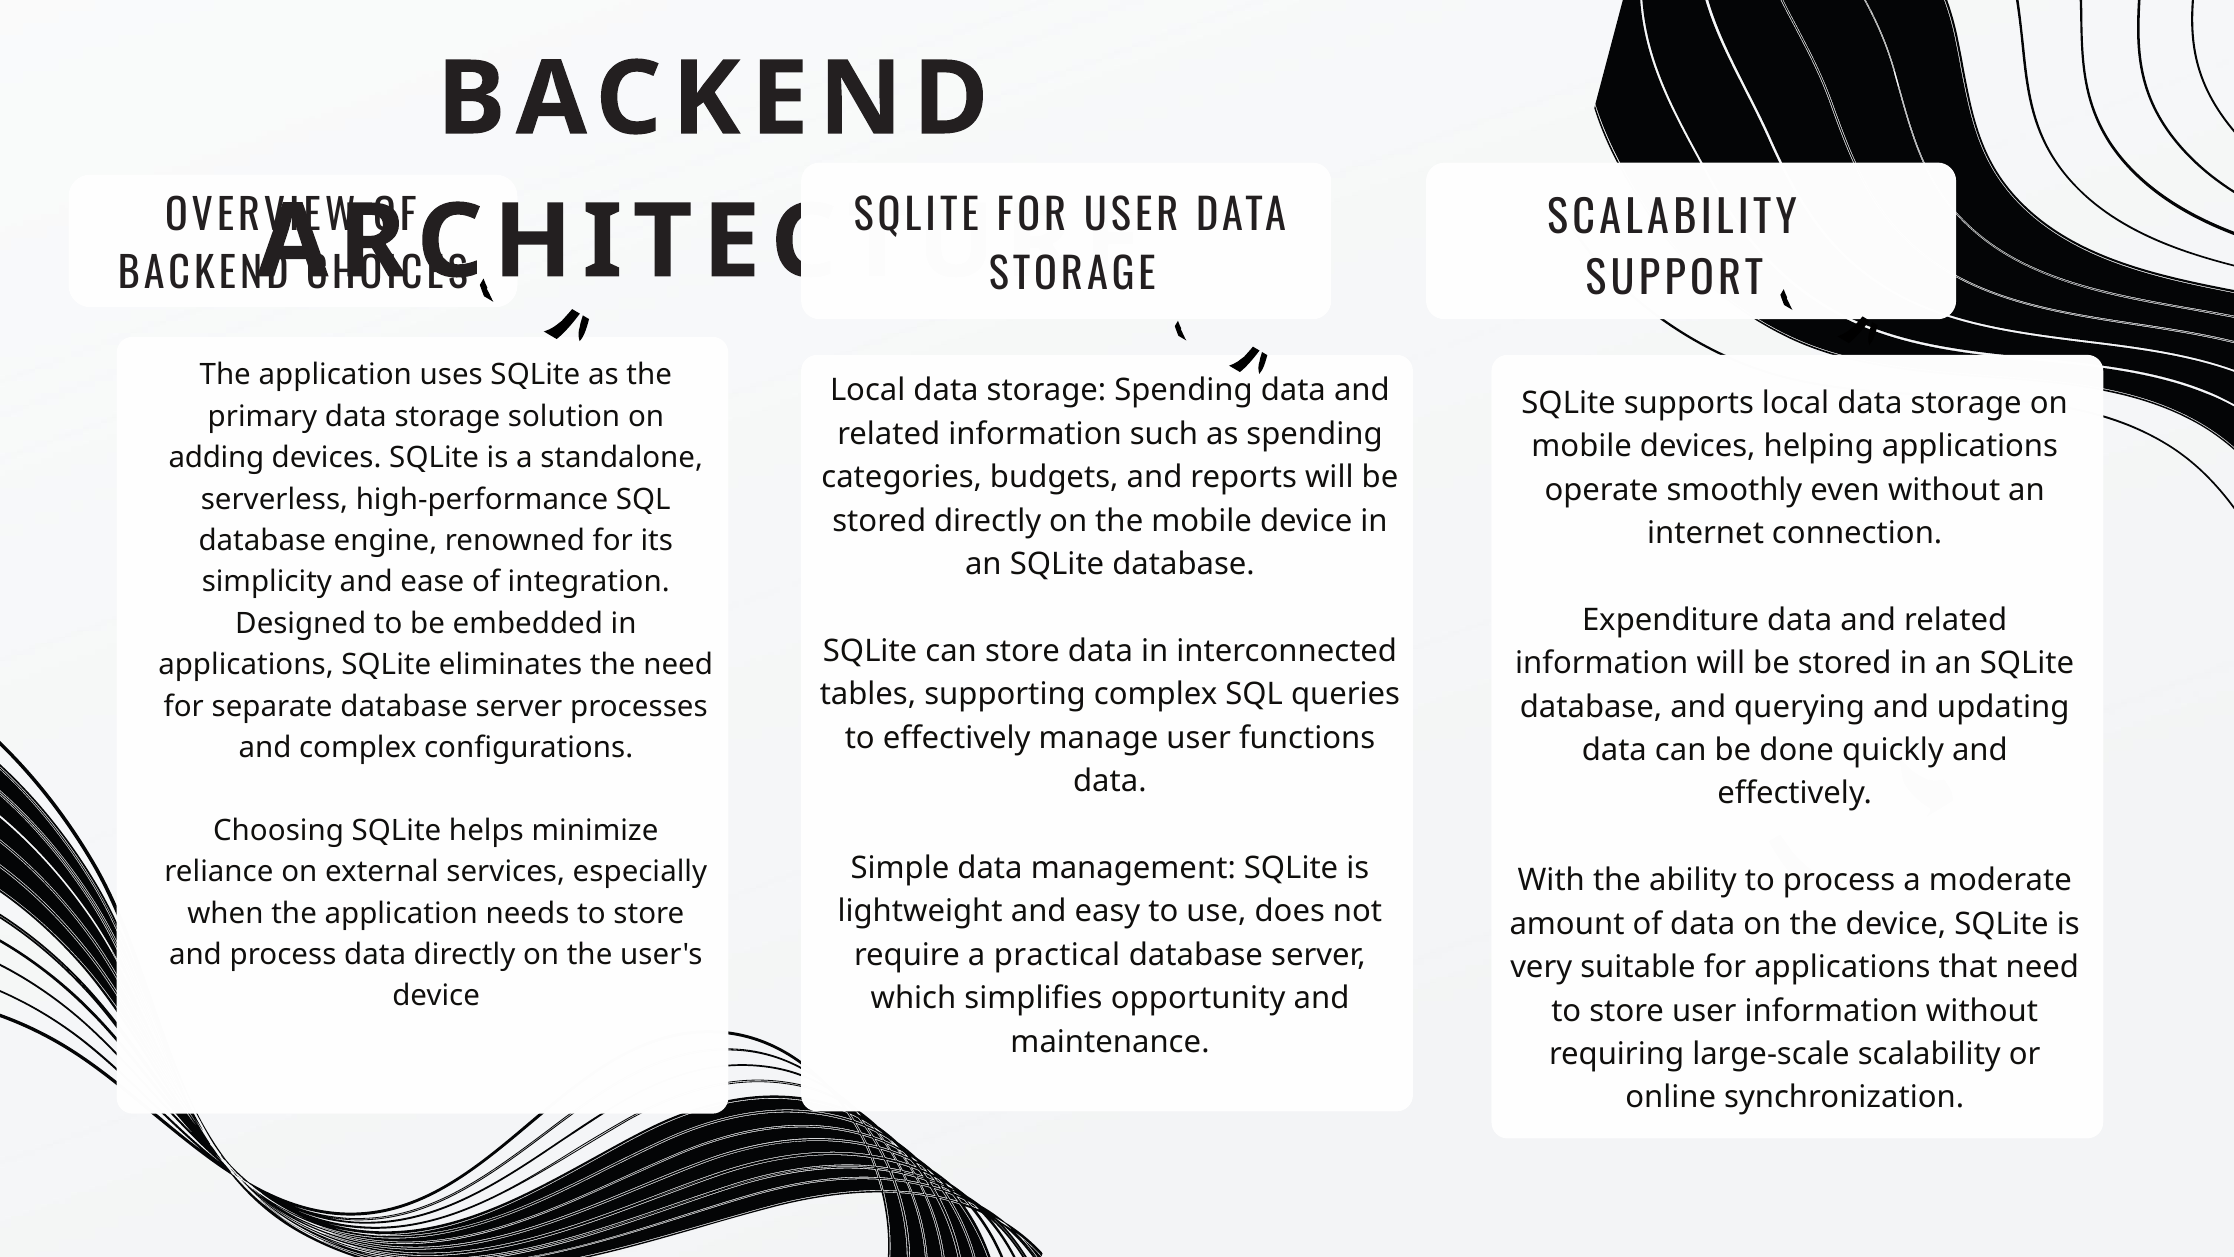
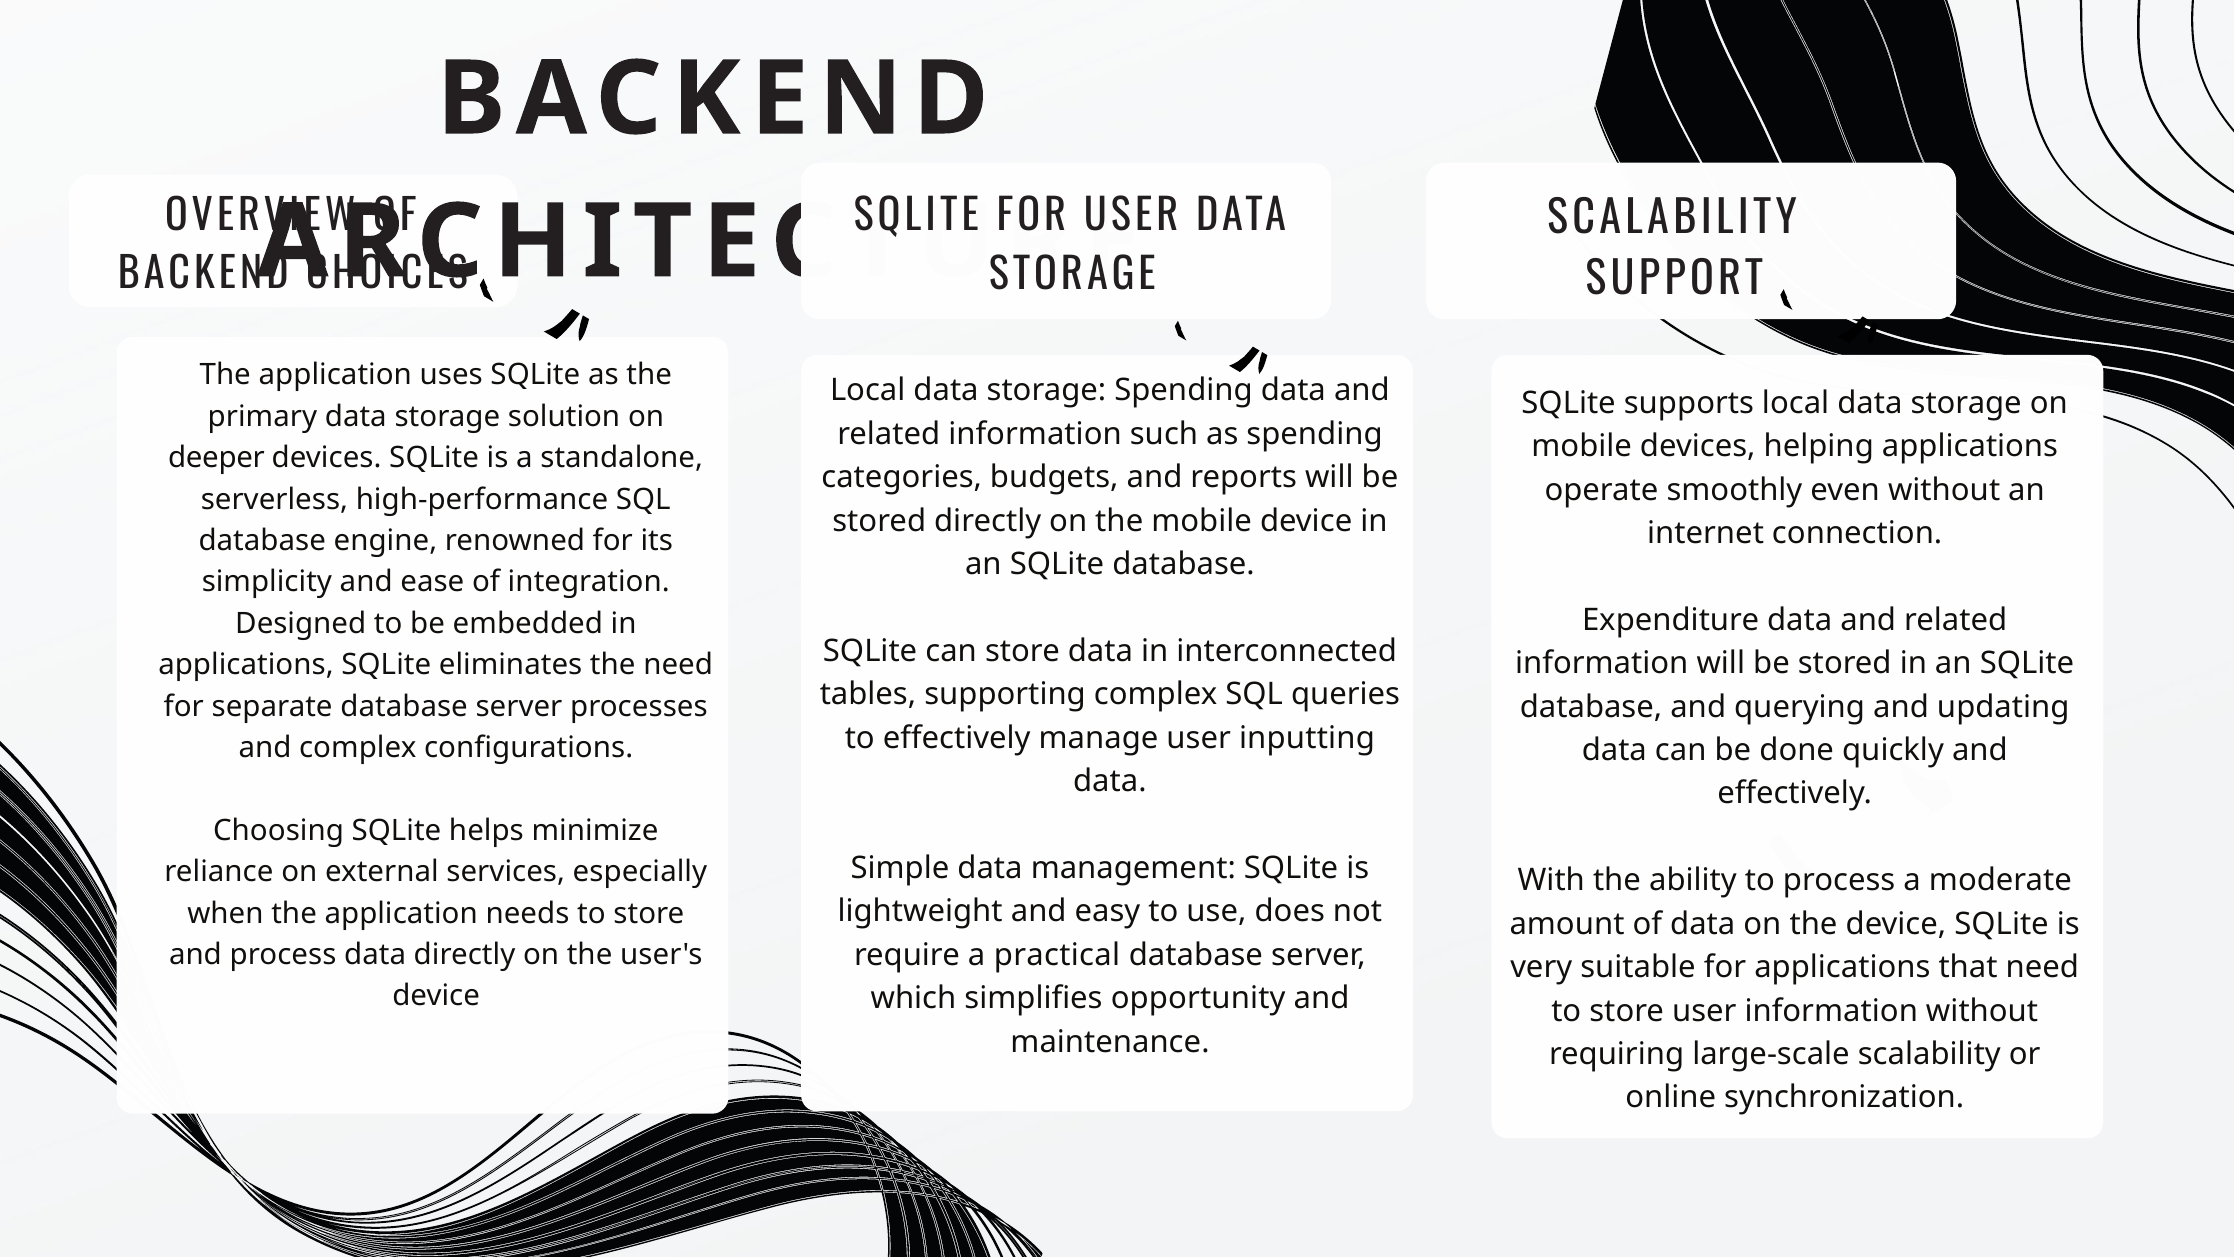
adding: adding -> deeper
functions: functions -> inputting
